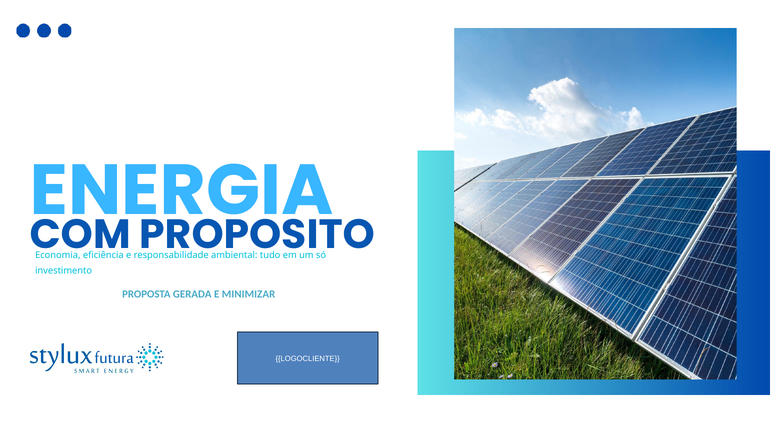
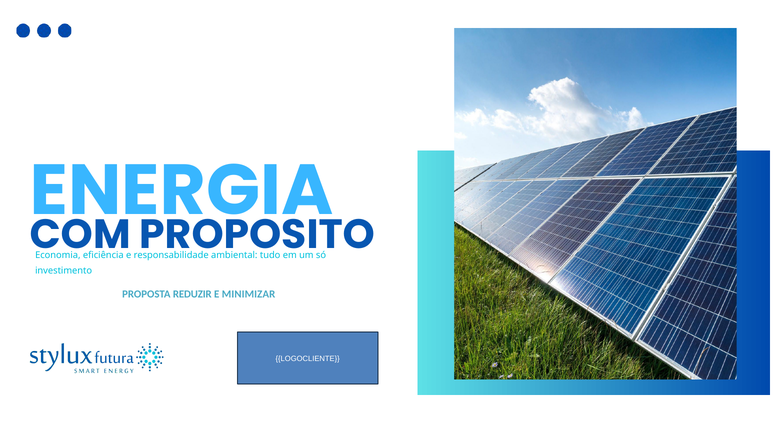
GERADA: GERADA -> REDUZIR
